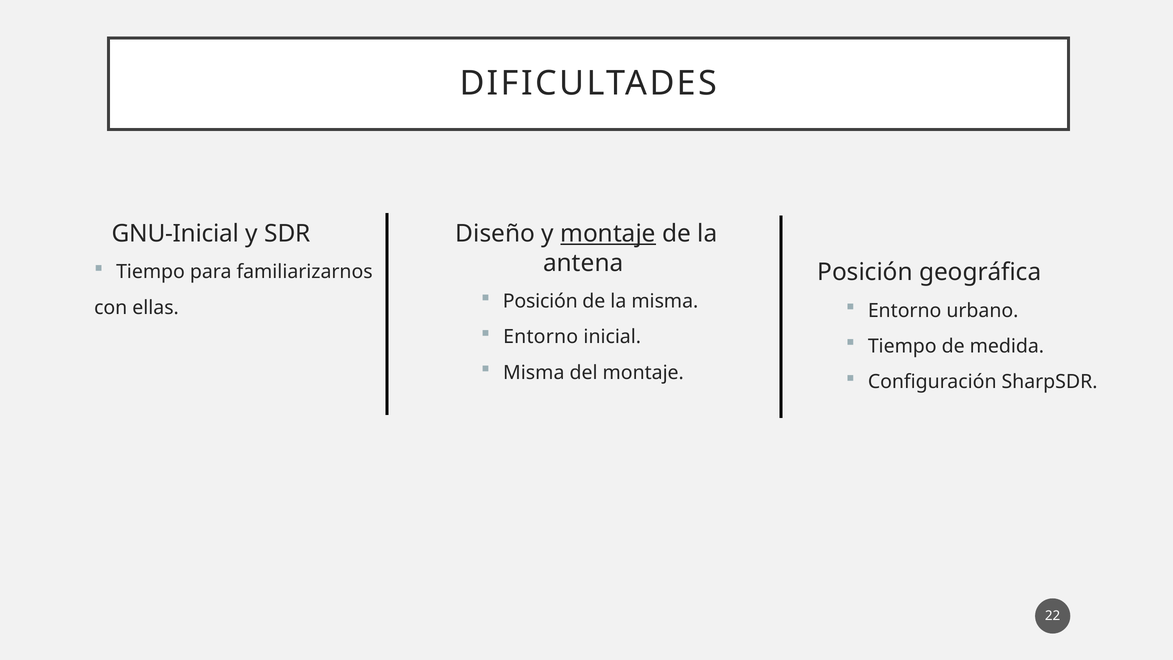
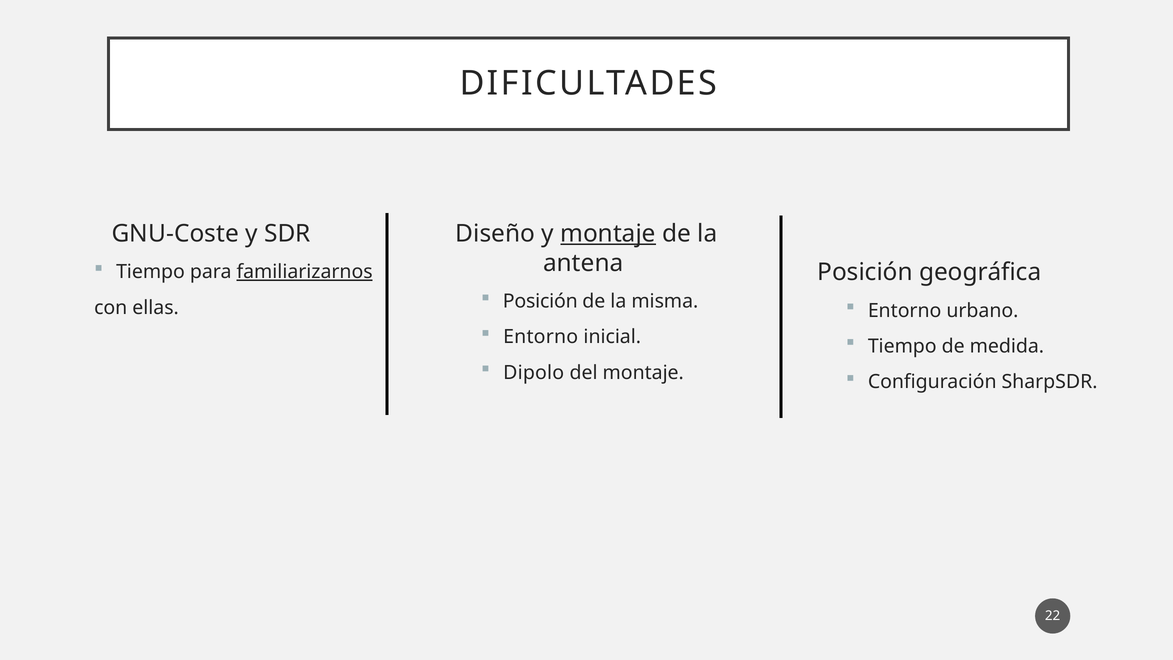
GNU-Inicial: GNU-Inicial -> GNU-Coste
familiarizarnos underline: none -> present
Misma at (534, 373): Misma -> Dipolo
